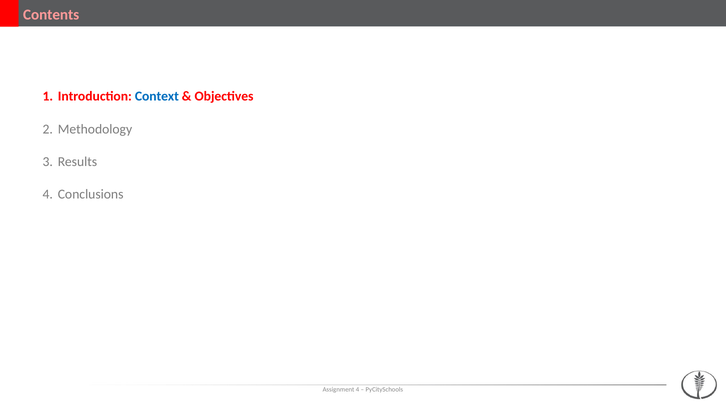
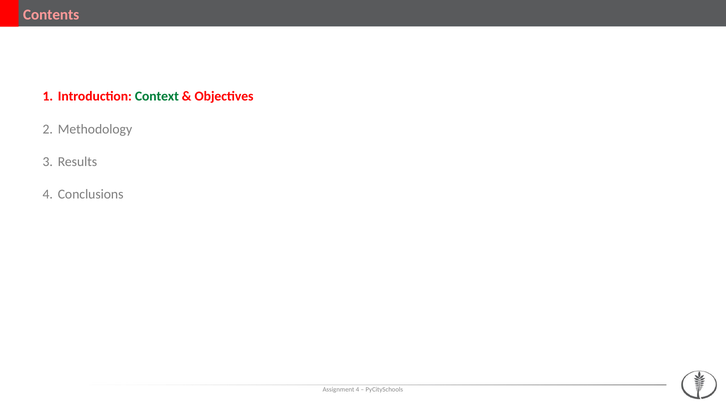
Context colour: blue -> green
